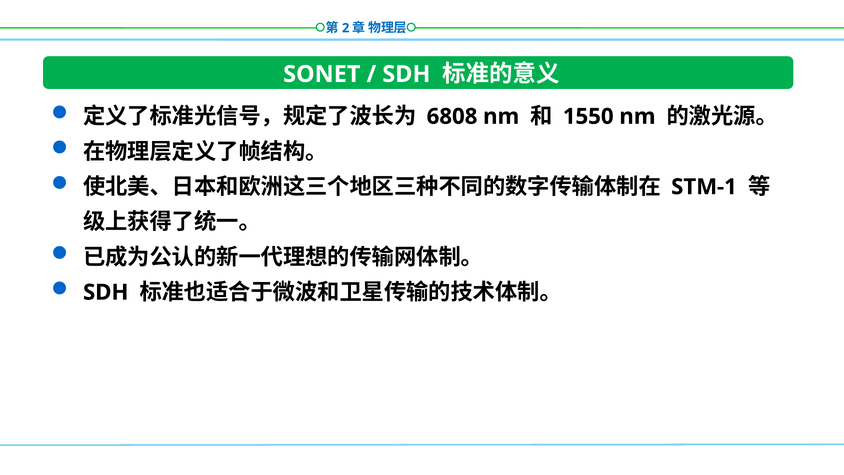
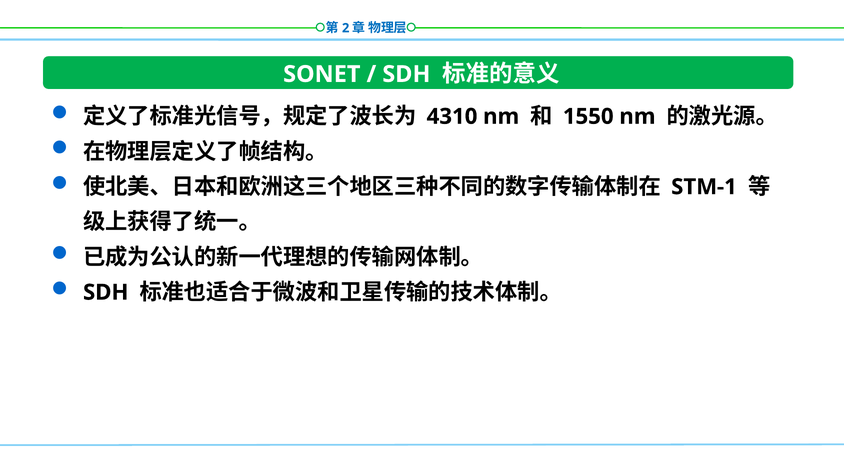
6808: 6808 -> 4310
